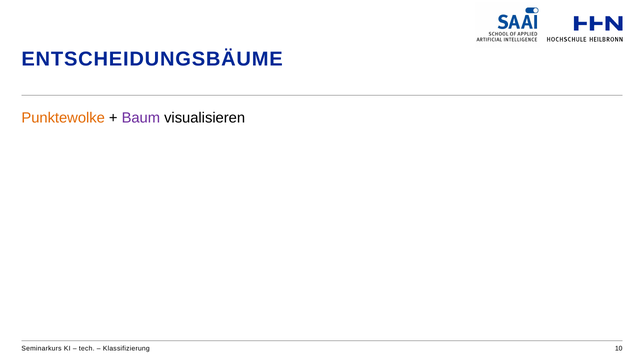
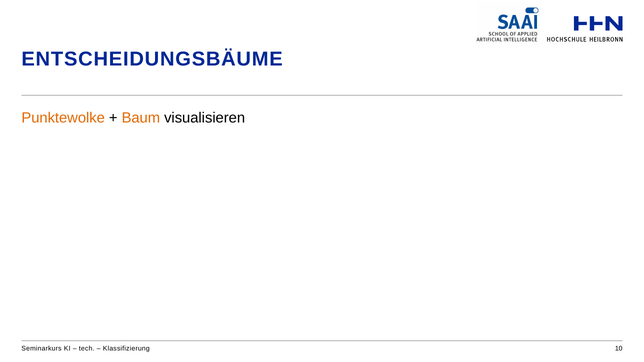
Baum colour: purple -> orange
